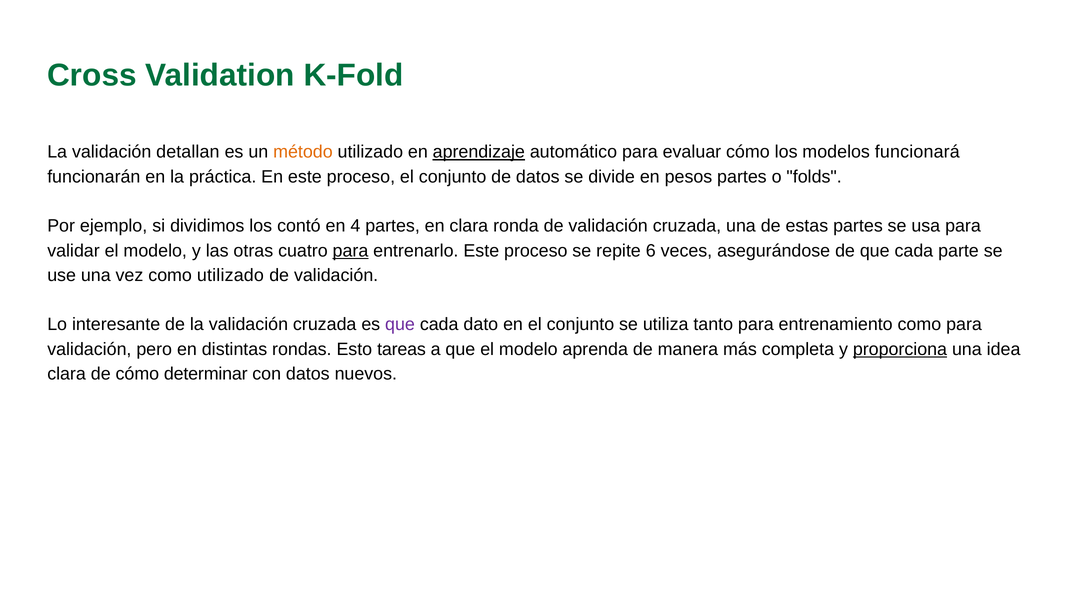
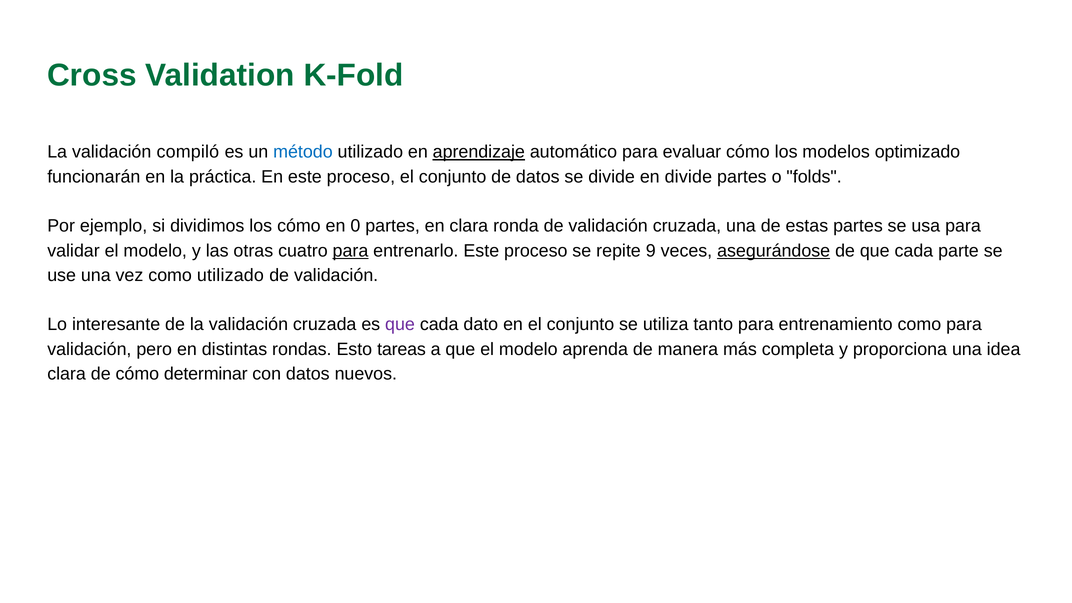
detallan: detallan -> compiló
método colour: orange -> blue
funcionará: funcionará -> optimizado
en pesos: pesos -> divide
los contó: contó -> cómo
4: 4 -> 0
6: 6 -> 9
asegurándose underline: none -> present
proporciona underline: present -> none
